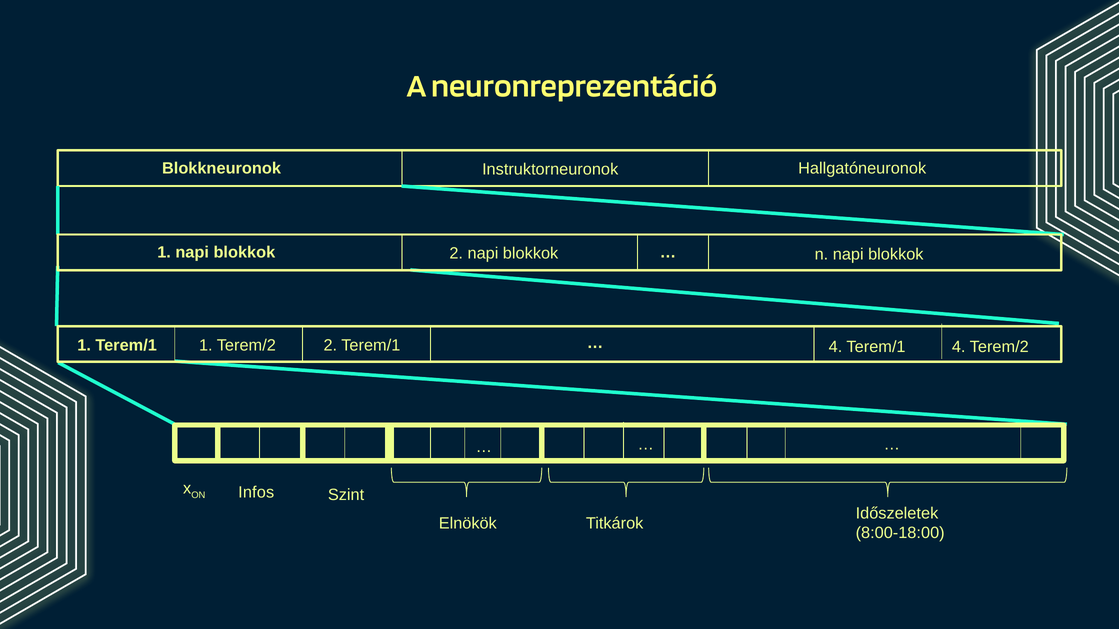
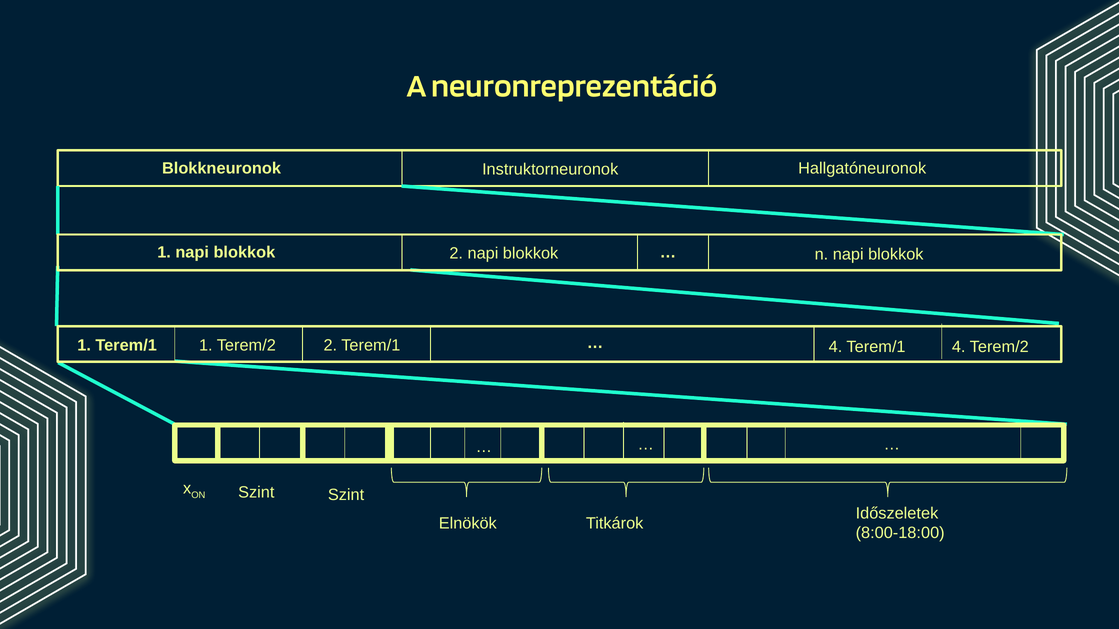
Infos at (256, 493): Infos -> Szint
